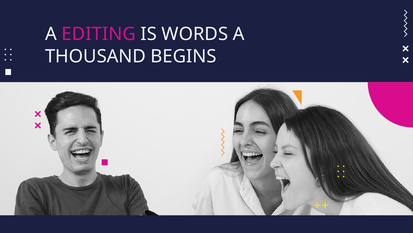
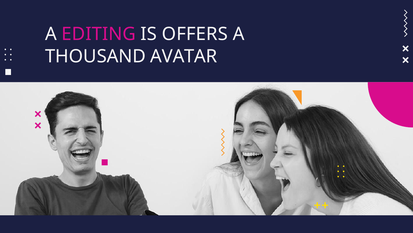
WORDS: WORDS -> OFFERS
BEGINS: BEGINS -> AVATAR
